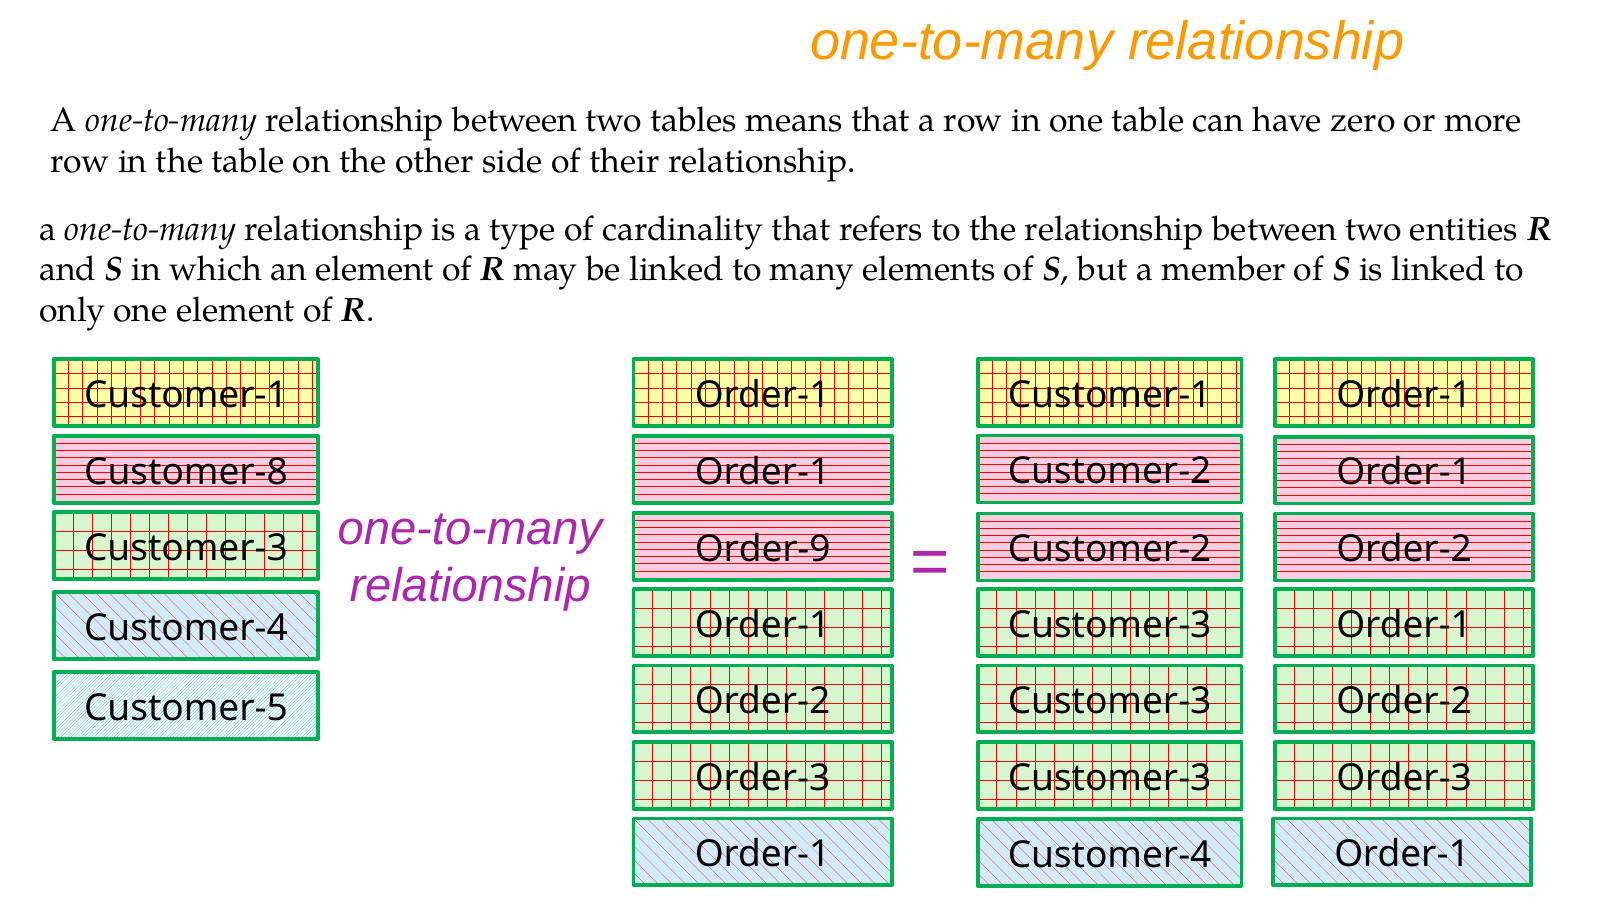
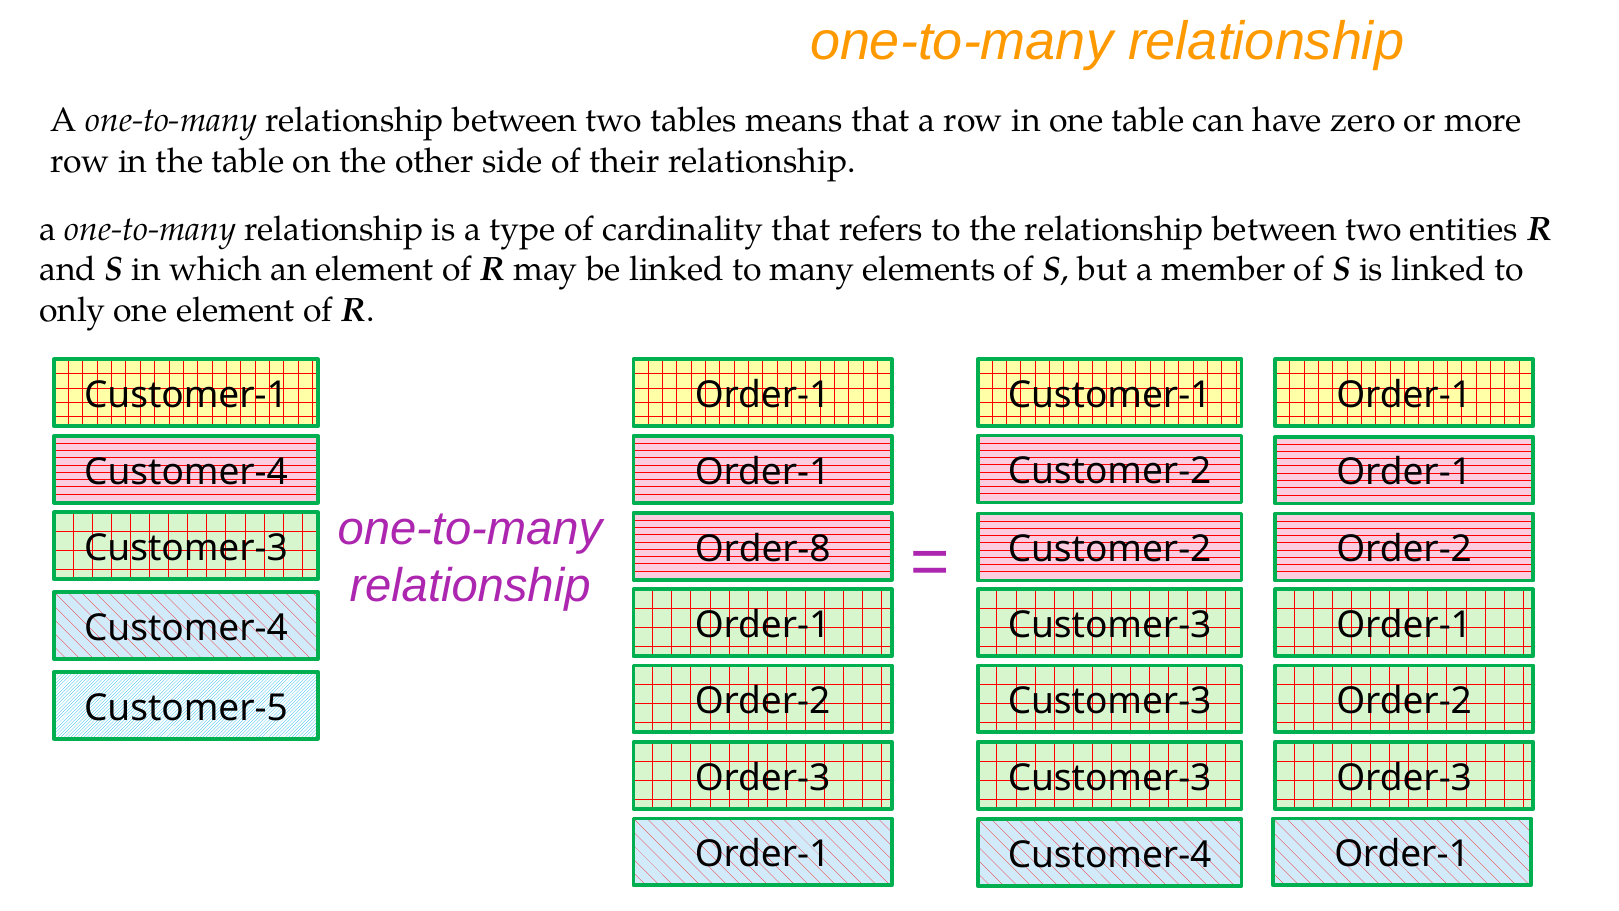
Customer-8 at (186, 472): Customer-8 -> Customer-4
Order-9: Order-9 -> Order-8
